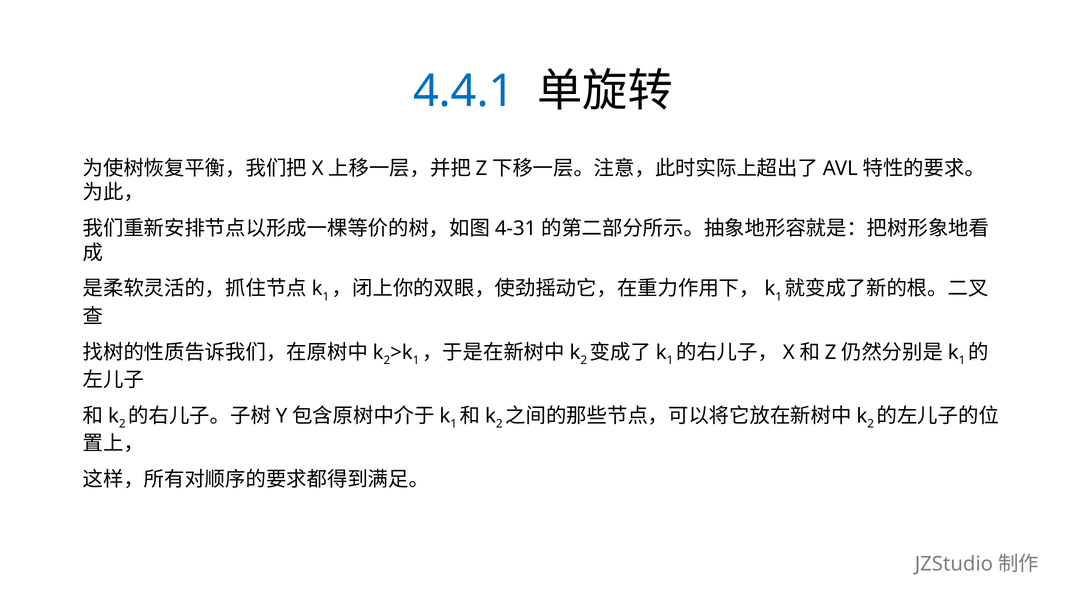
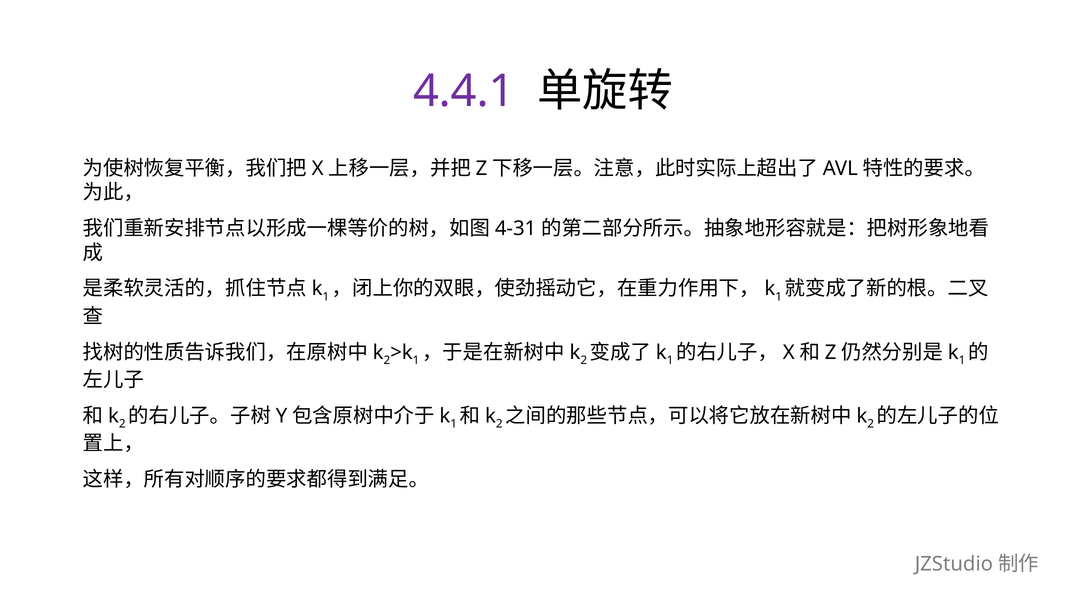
4.4.1 colour: blue -> purple
